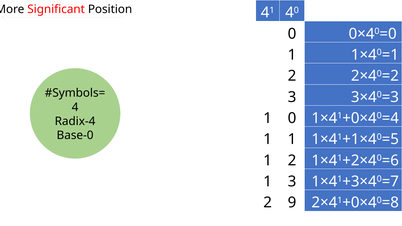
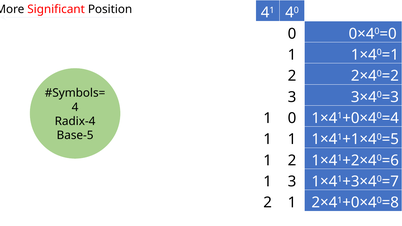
Base-0: Base-0 -> Base-5
2 9: 9 -> 1
